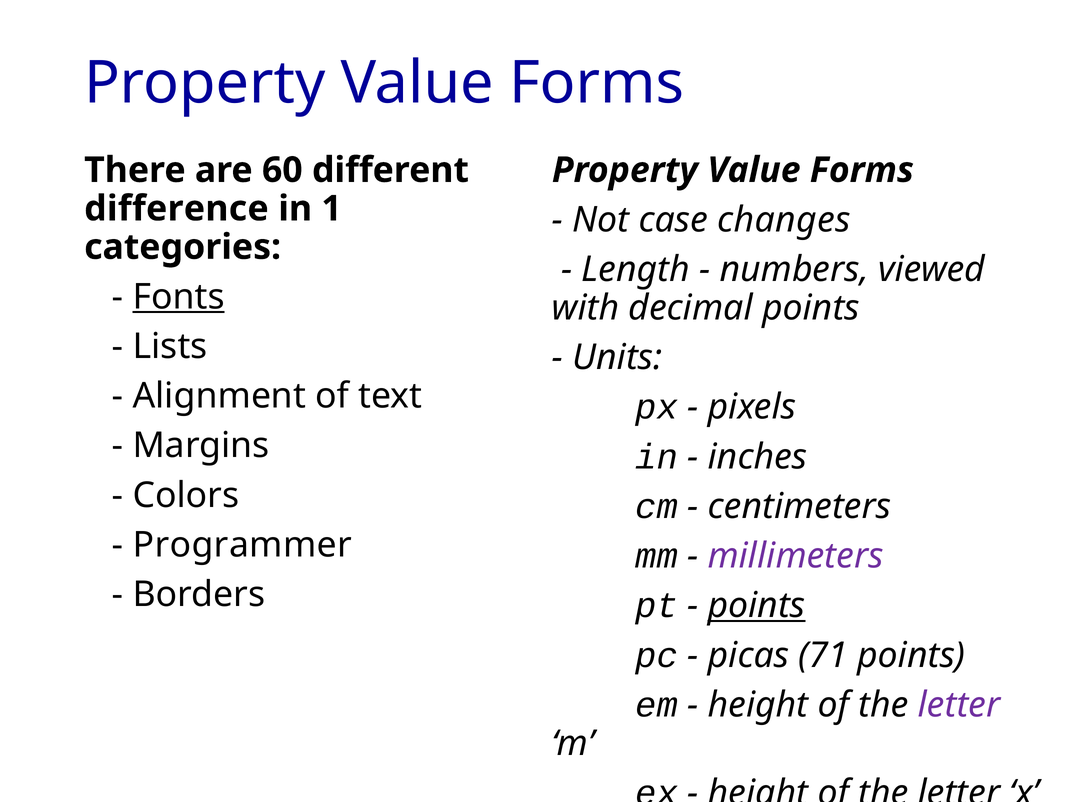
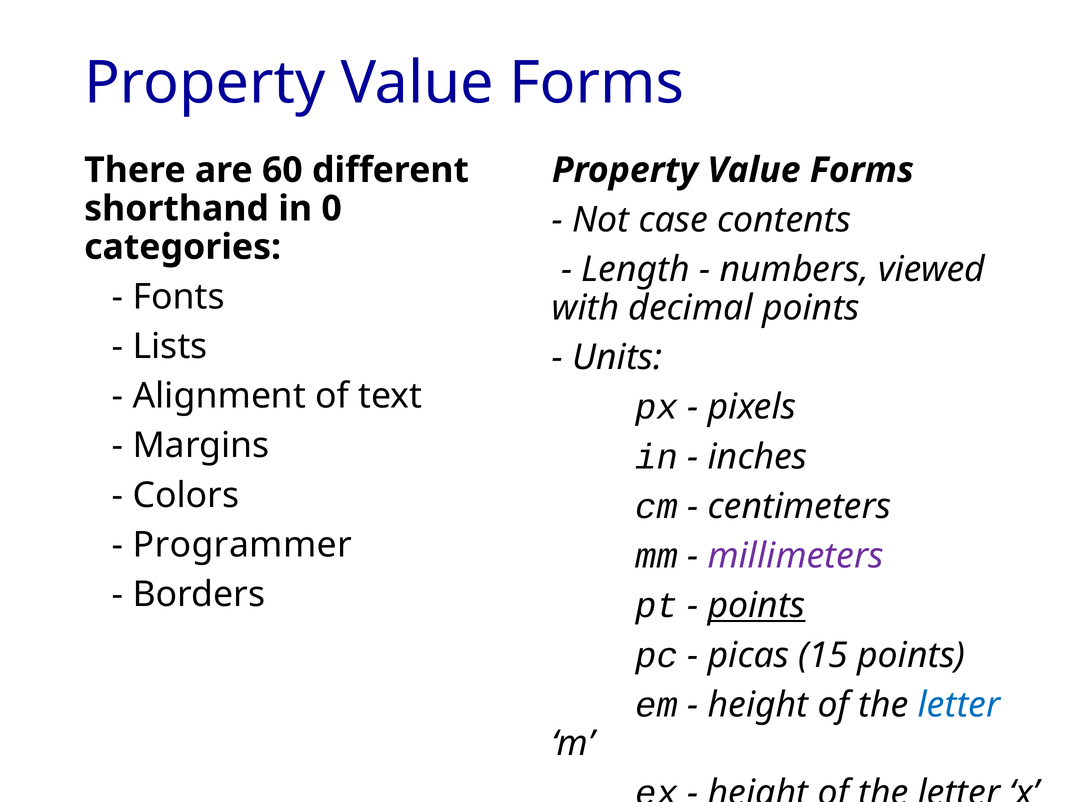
difference: difference -> shorthand
1: 1 -> 0
changes: changes -> contents
Fonts underline: present -> none
71: 71 -> 15
letter at (959, 705) colour: purple -> blue
